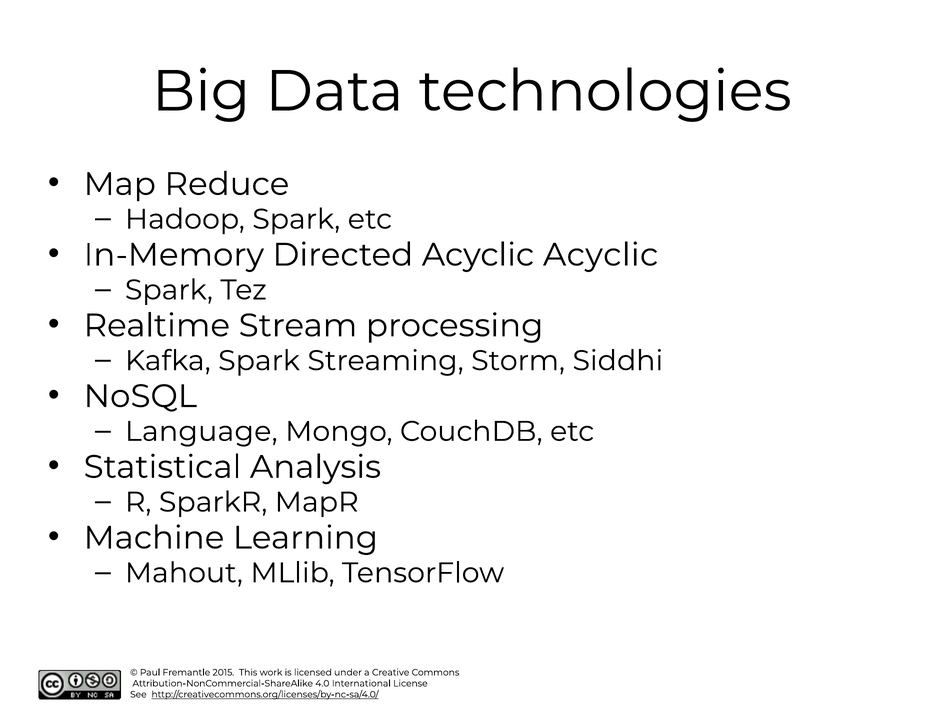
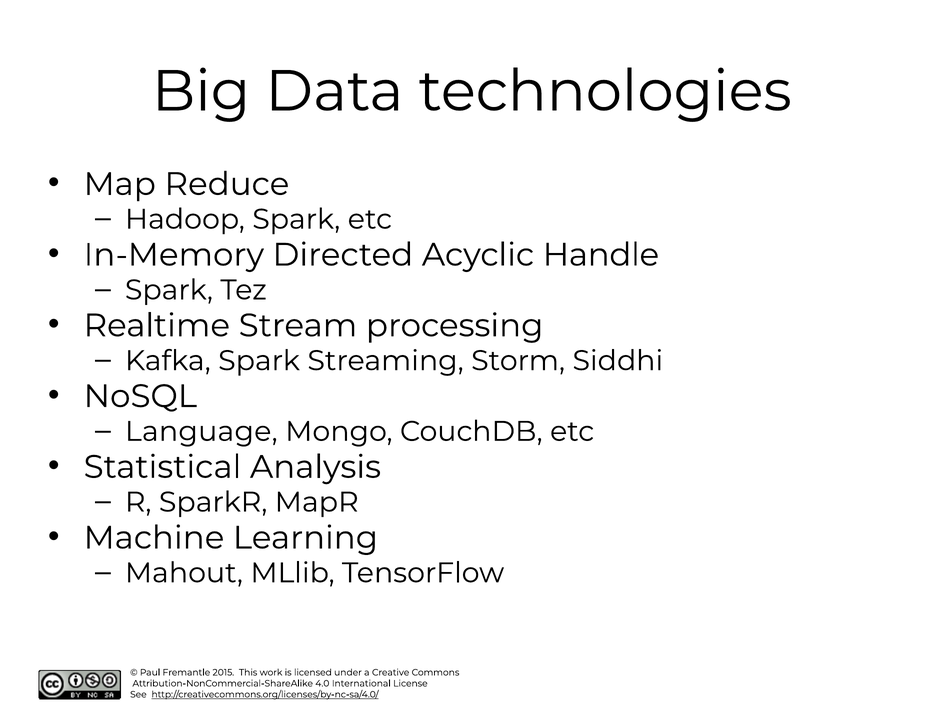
Acyclic Acyclic: Acyclic -> Handle
